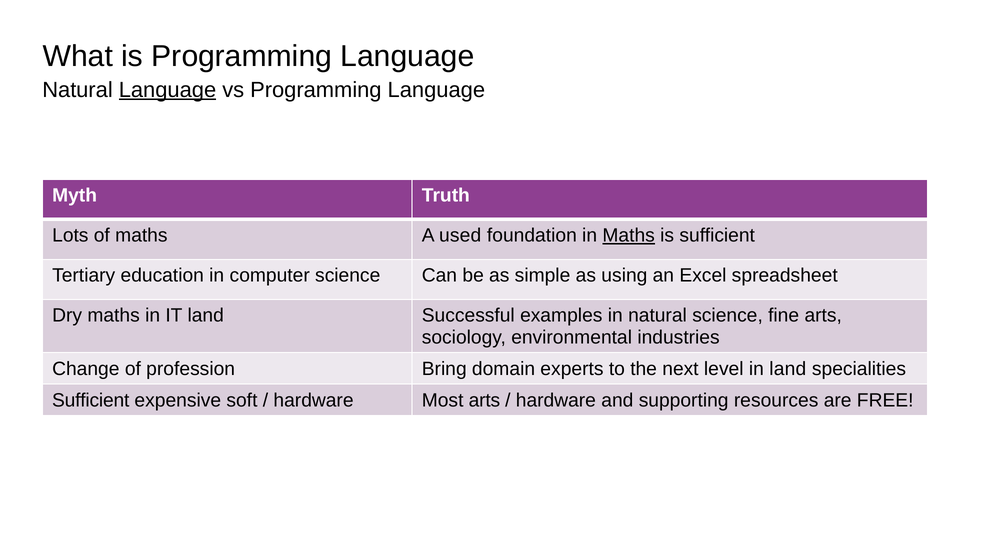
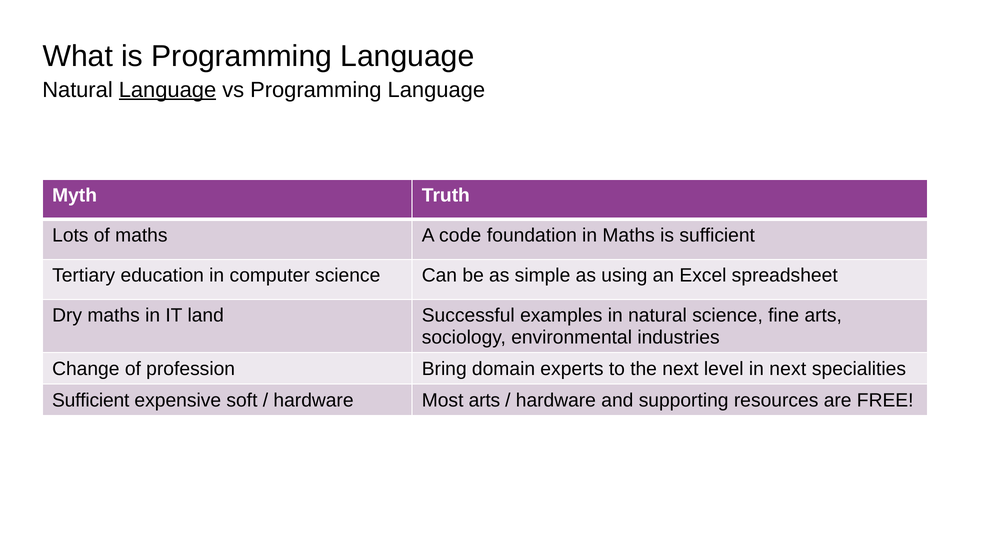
used: used -> code
Maths at (629, 235) underline: present -> none
in land: land -> next
